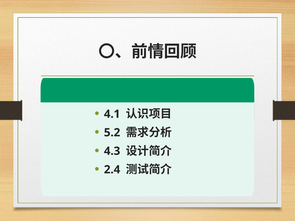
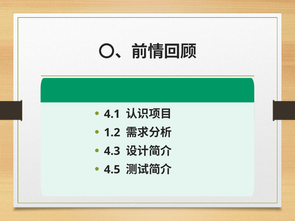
5.2: 5.2 -> 1.2
2.4: 2.4 -> 4.5
